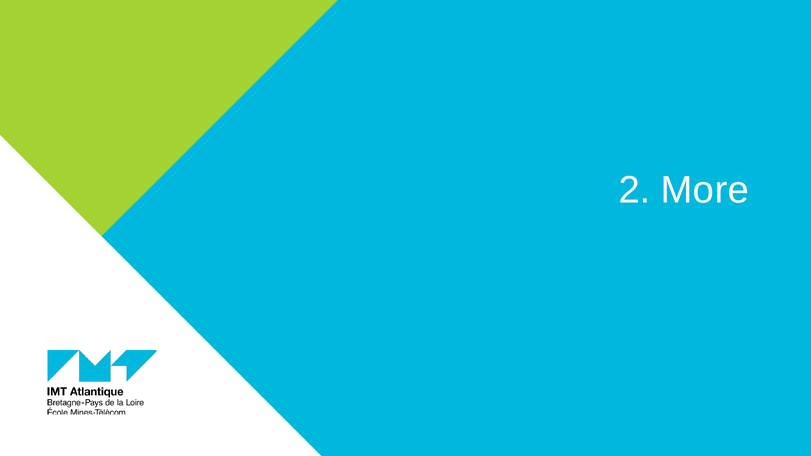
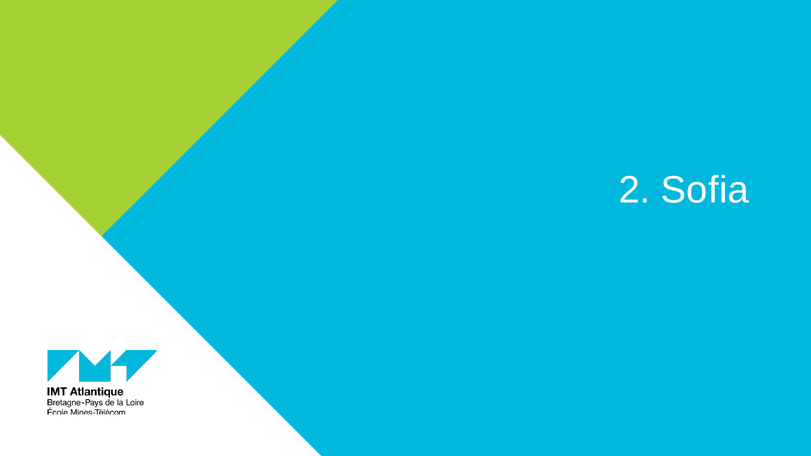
More: More -> Sofia
